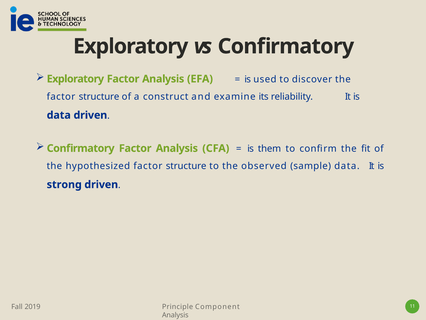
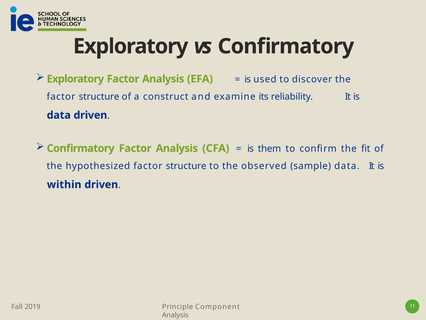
strong: strong -> within
